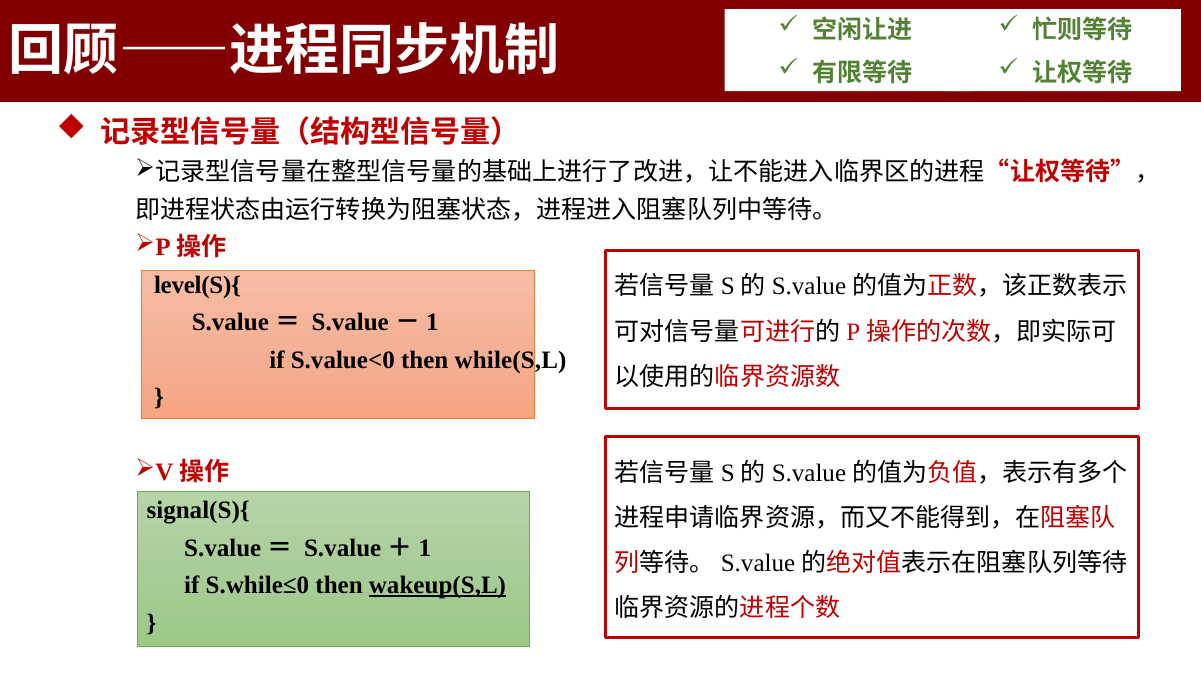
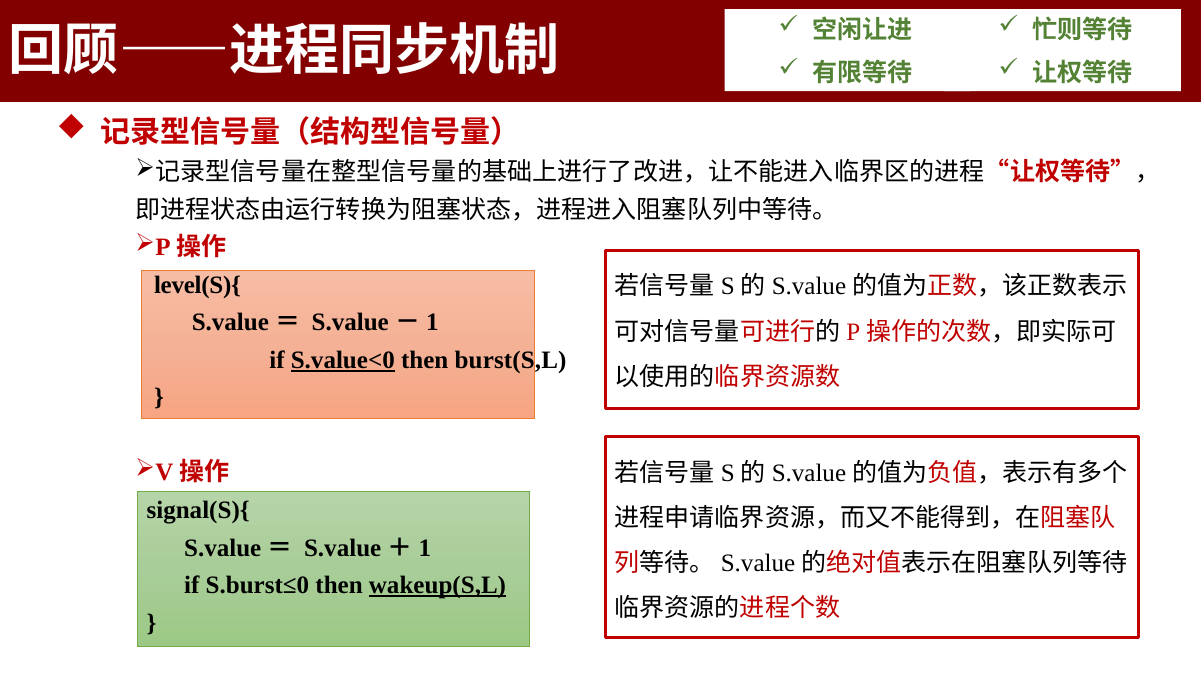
S.value<0 underline: none -> present
while(S,L: while(S,L -> burst(S,L
S.while≤0: S.while≤0 -> S.burst≤0
